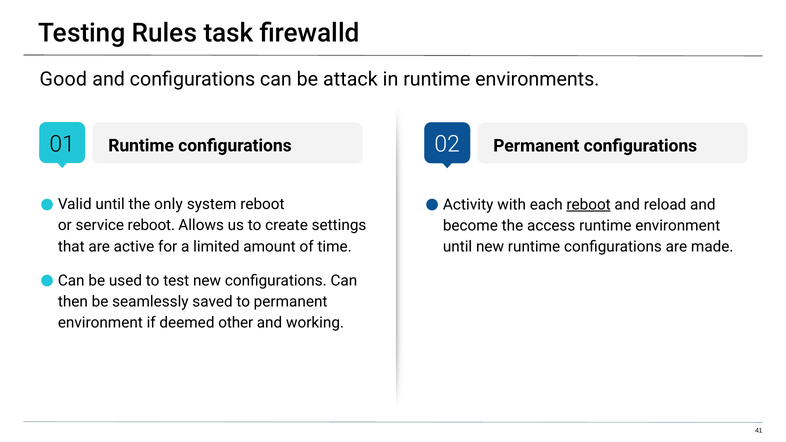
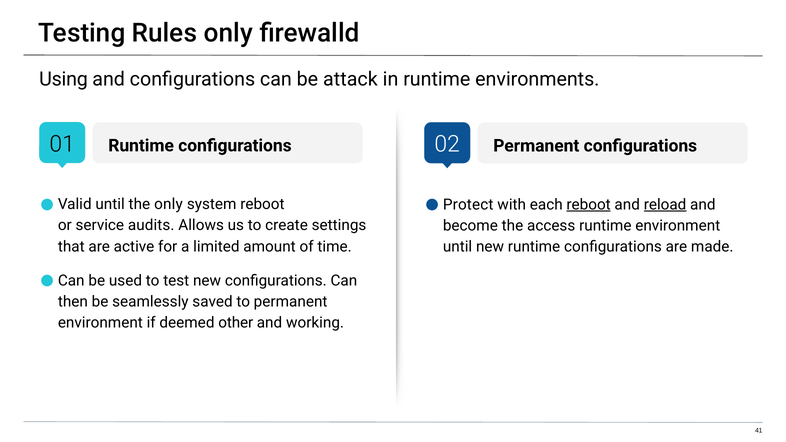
Rules task: task -> only
Good: Good -> Using
Activity: Activity -> Protect
reload underline: none -> present
service reboot: reboot -> audits
